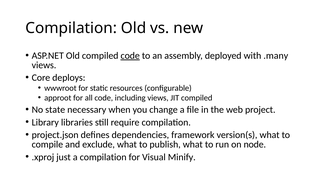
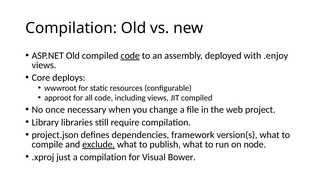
.many: .many -> .enjoy
state: state -> once
exclude underline: none -> present
Minify: Minify -> Bower
